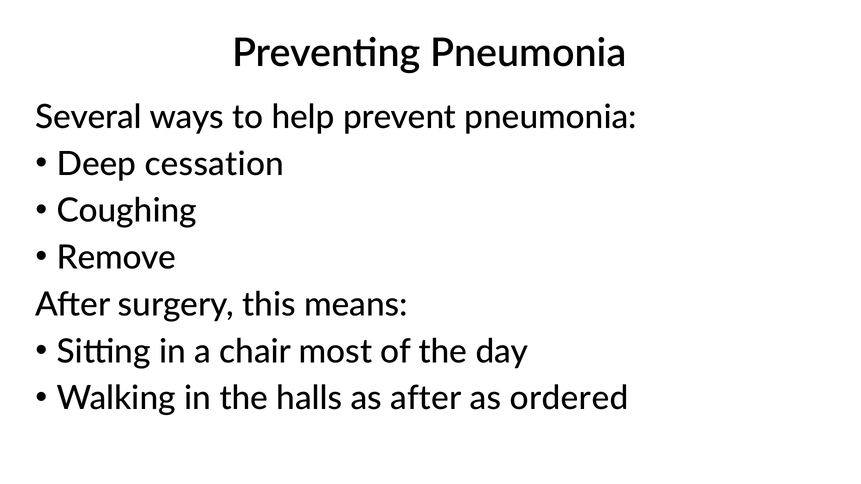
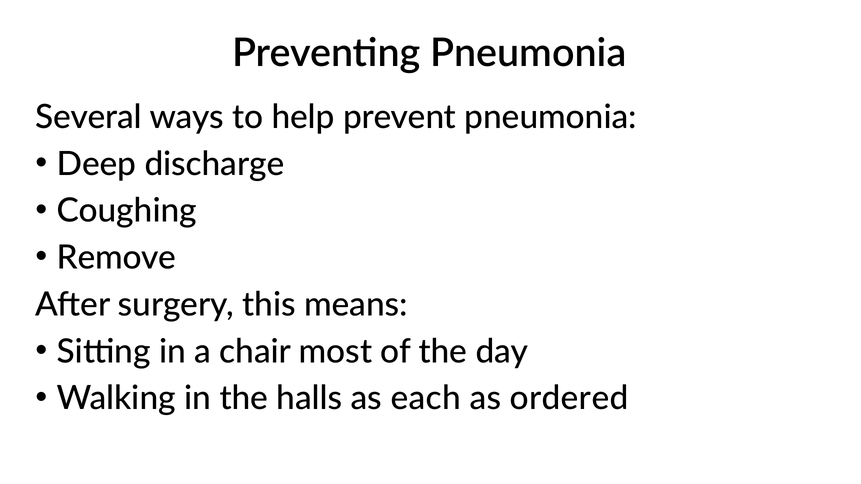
cessation: cessation -> discharge
as after: after -> each
